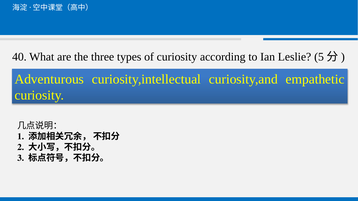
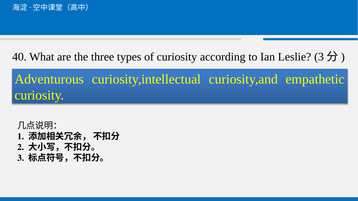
Leslie 5: 5 -> 3
